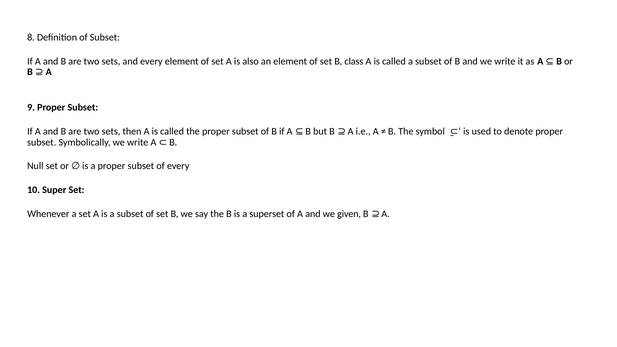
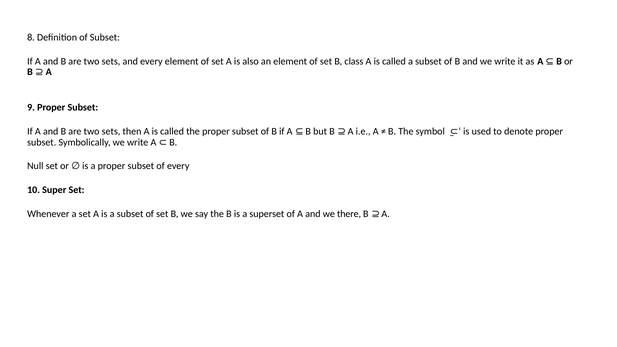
given: given -> there
